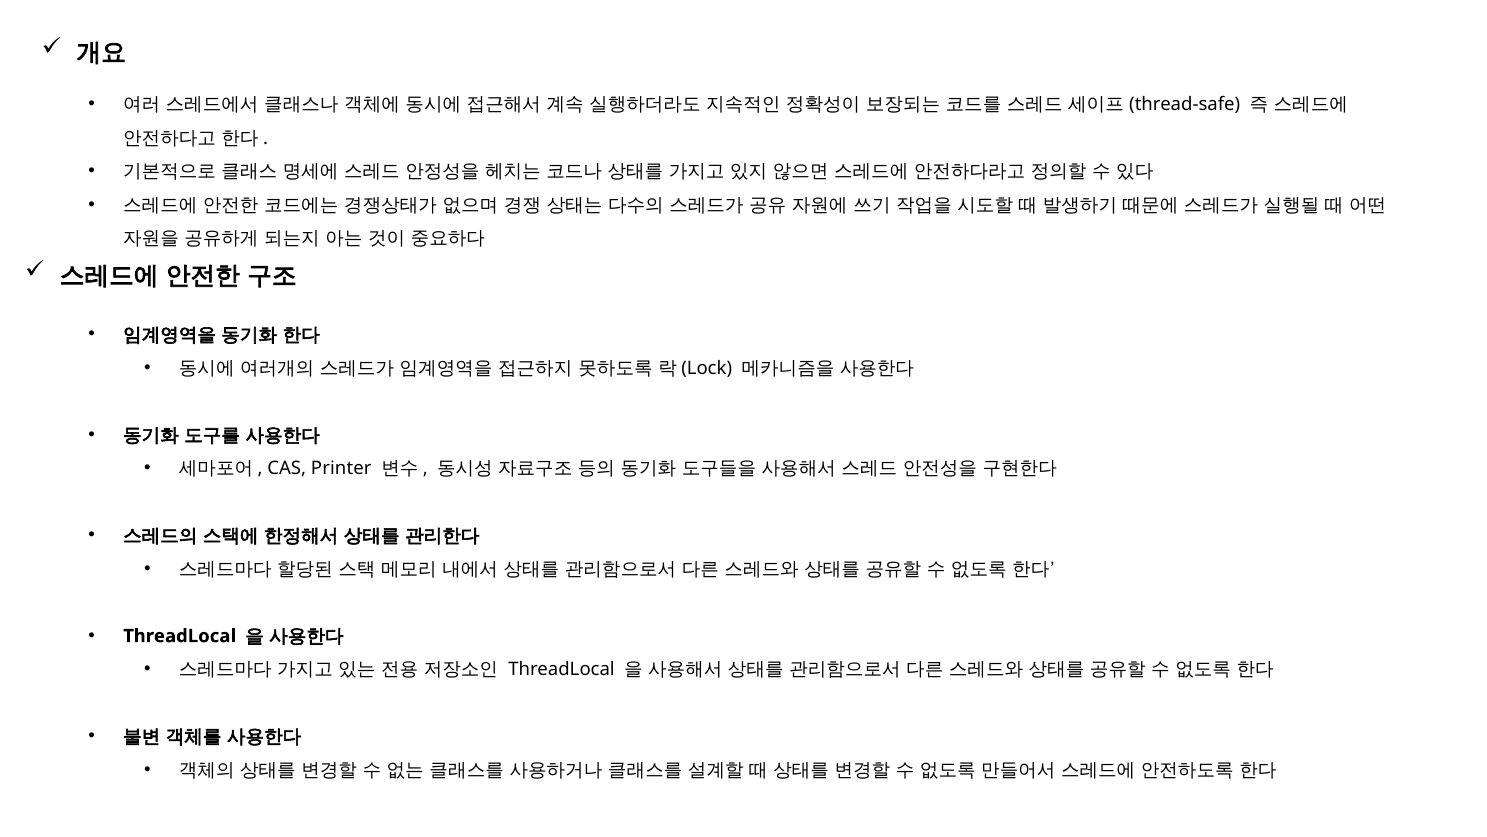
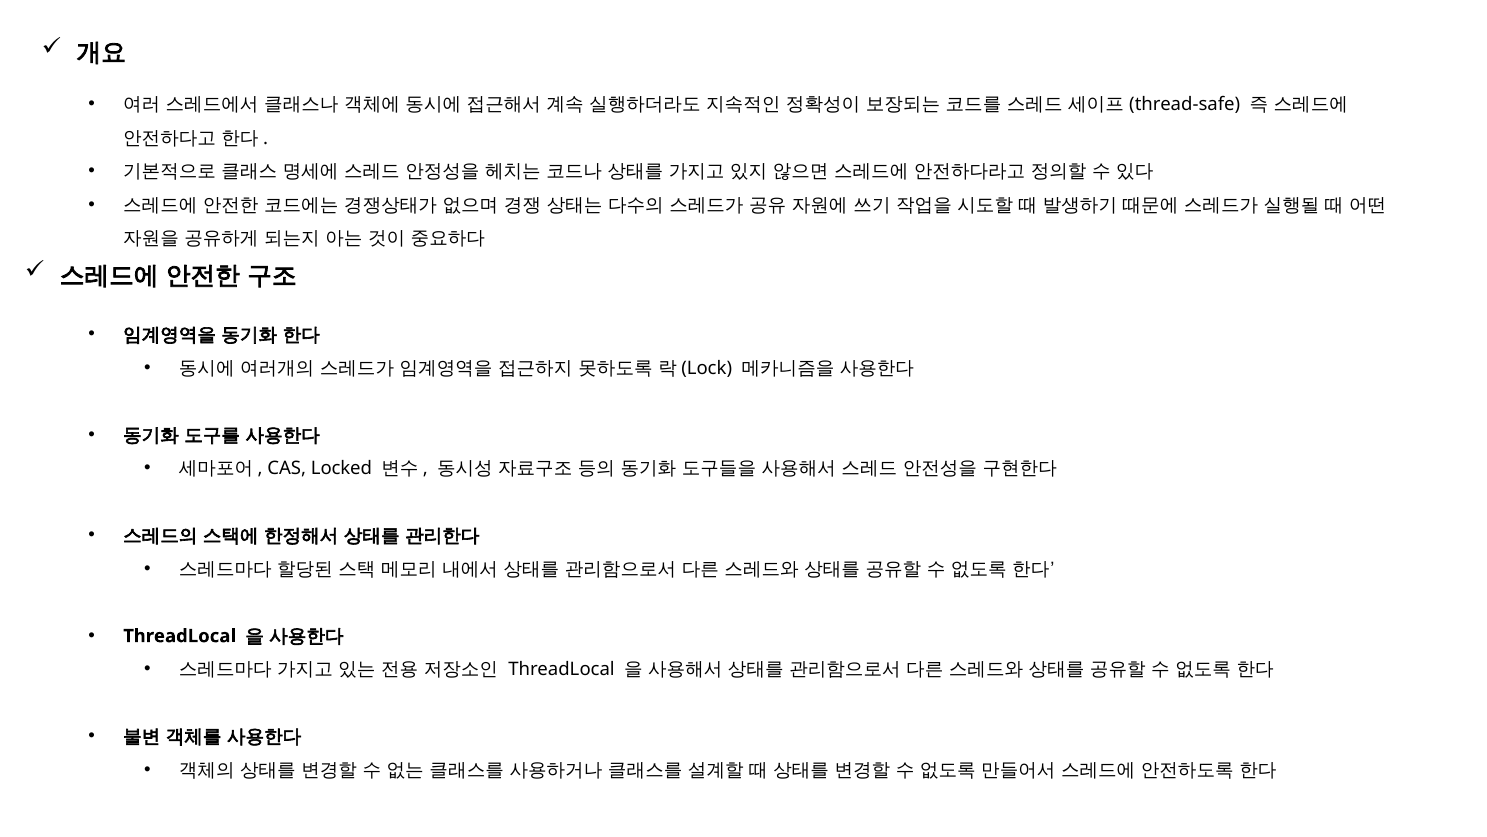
Printer: Printer -> Locked
